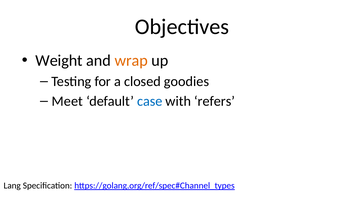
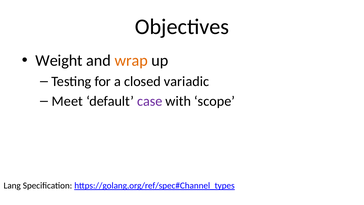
goodies: goodies -> variadic
case colour: blue -> purple
refers: refers -> scope
